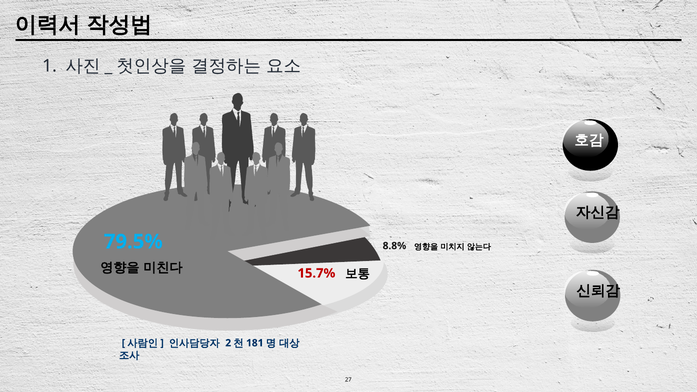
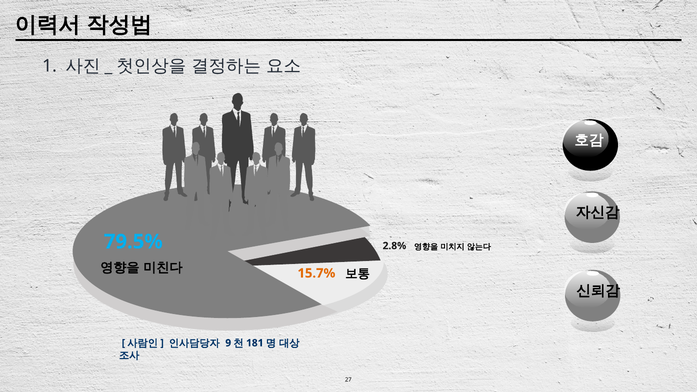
8.8%: 8.8% -> 2.8%
15.7% colour: red -> orange
2: 2 -> 9
